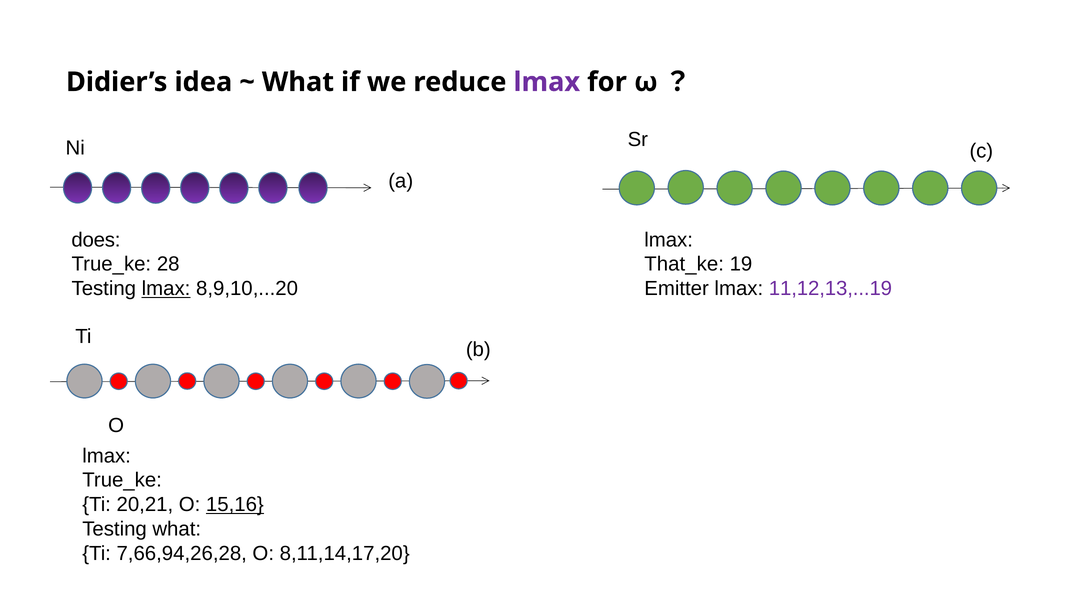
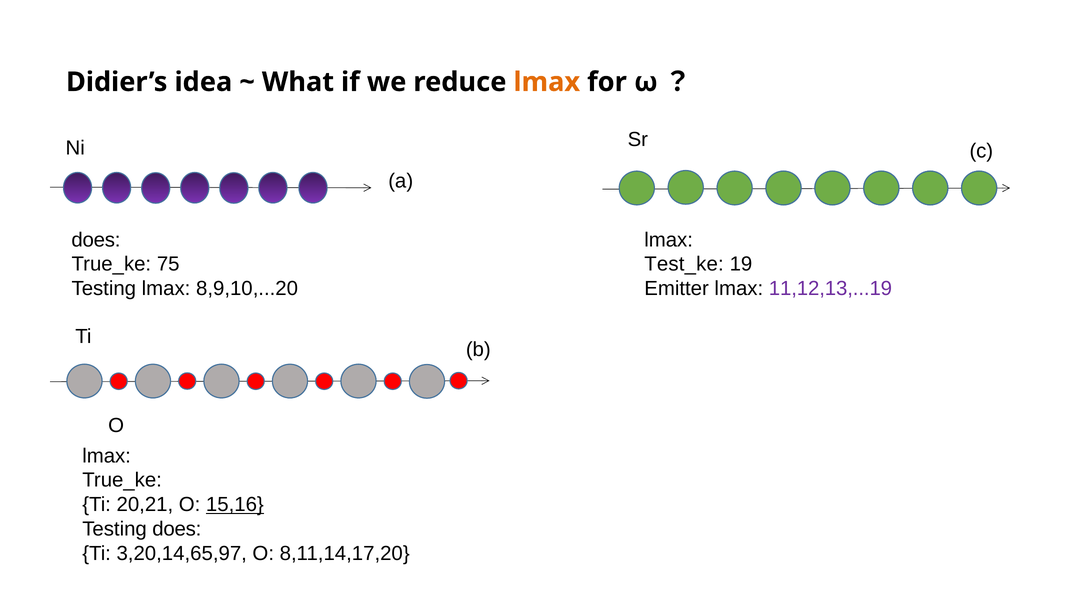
lmax at (547, 82) colour: purple -> orange
28: 28 -> 75
That_ke: That_ke -> Test_ke
lmax at (166, 289) underline: present -> none
Testing what: what -> does
7,66,94,26,28: 7,66,94,26,28 -> 3,20,14,65,97
